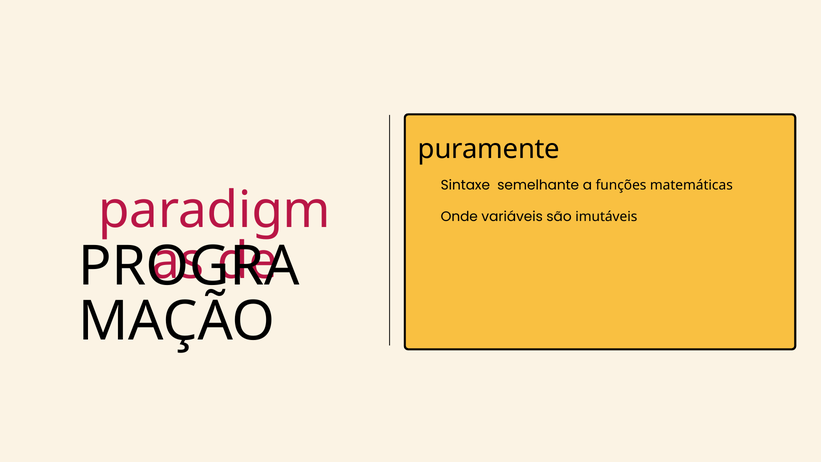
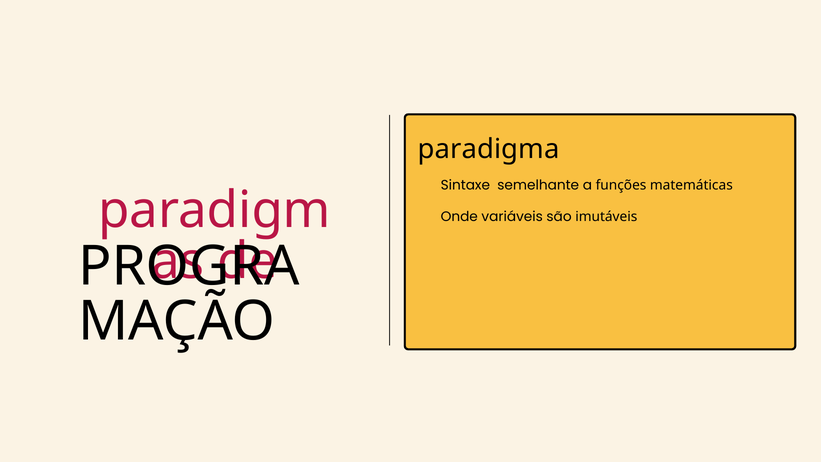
puramente: puramente -> paradigma
